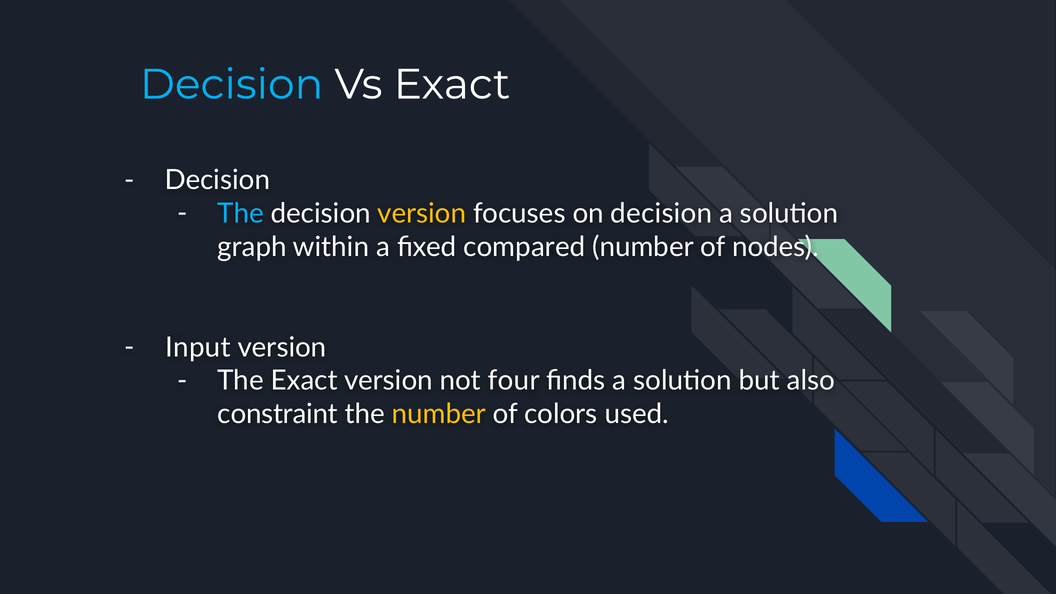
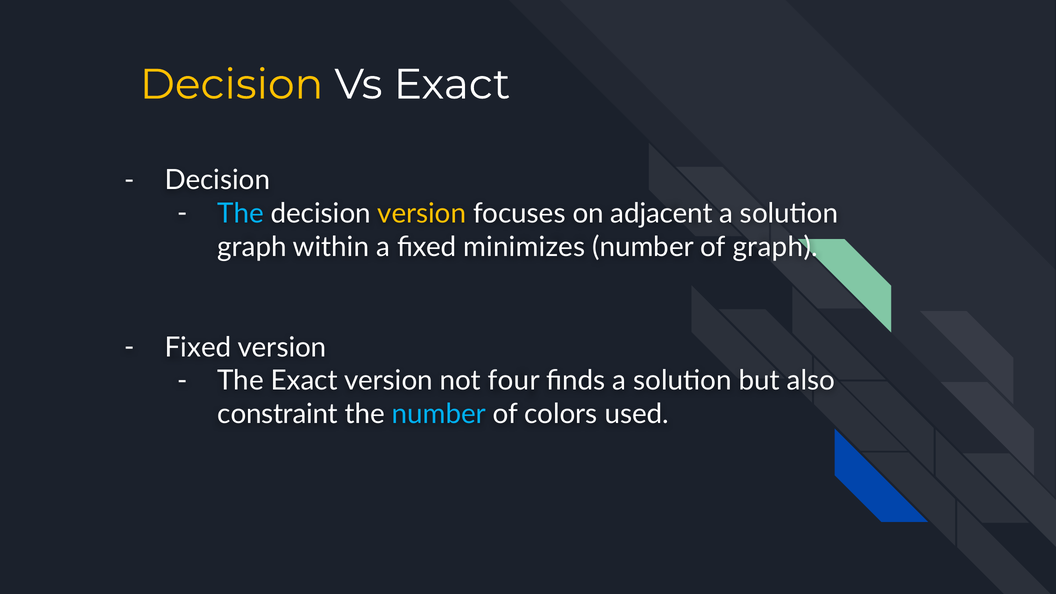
Decision at (232, 85) colour: light blue -> yellow
on decision: decision -> adjacent
compared: compared -> minimizes
of nodes: nodes -> graph
Input at (198, 347): Input -> Fixed
number at (439, 414) colour: yellow -> light blue
